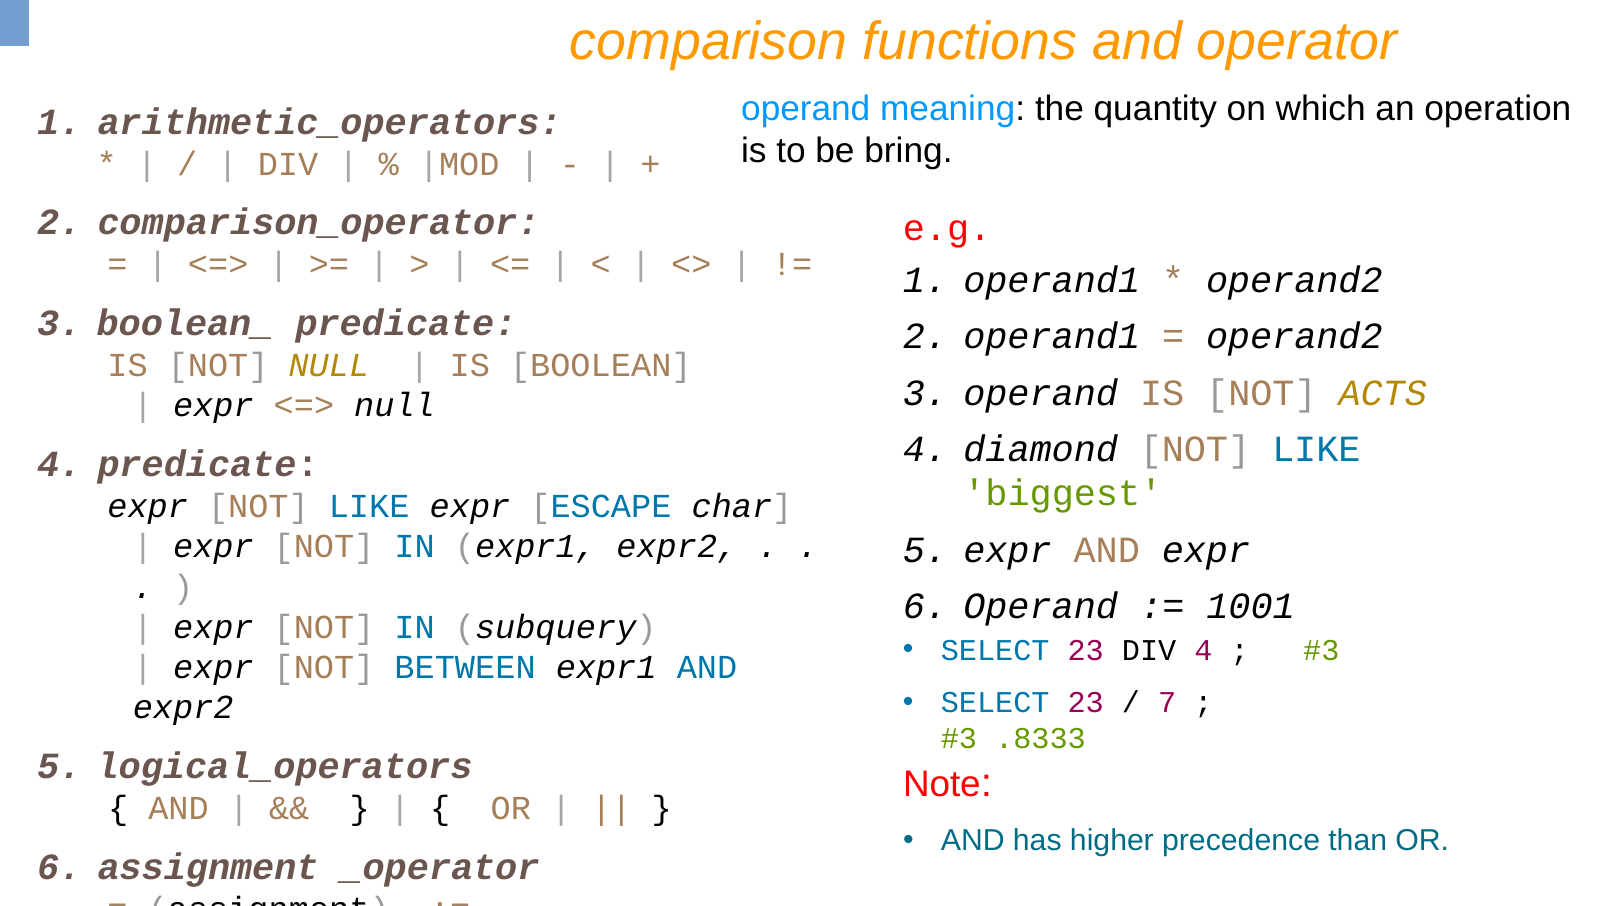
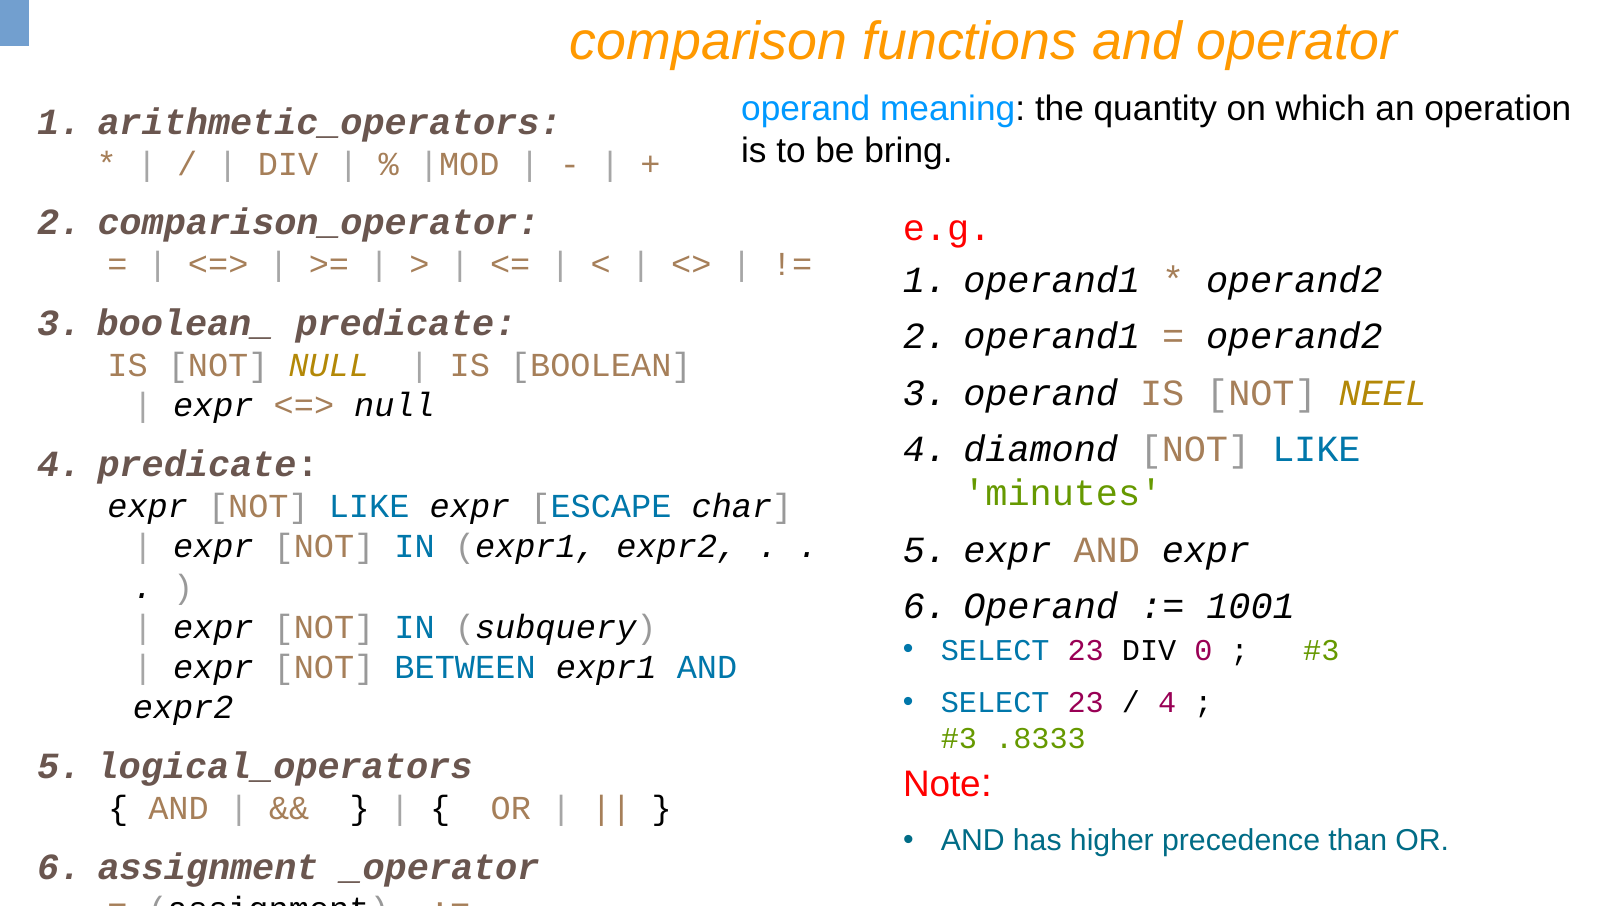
ACTS: ACTS -> NEEL
biggest: biggest -> minutes
DIV 4: 4 -> 0
7 at (1167, 703): 7 -> 4
